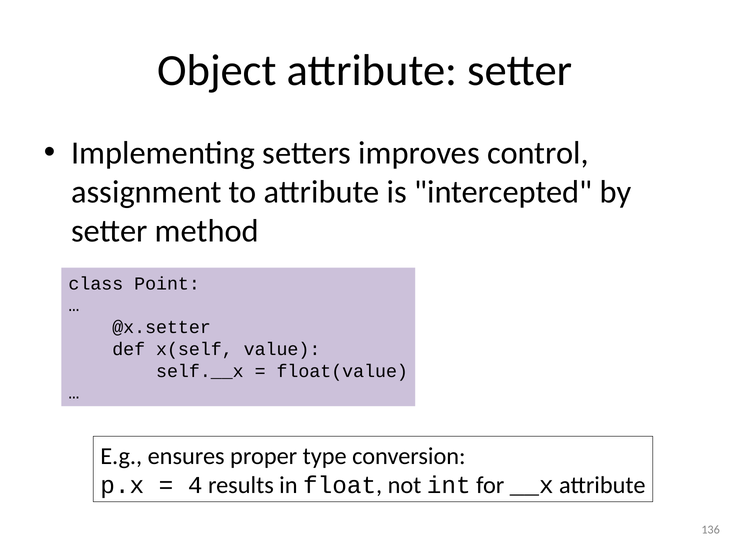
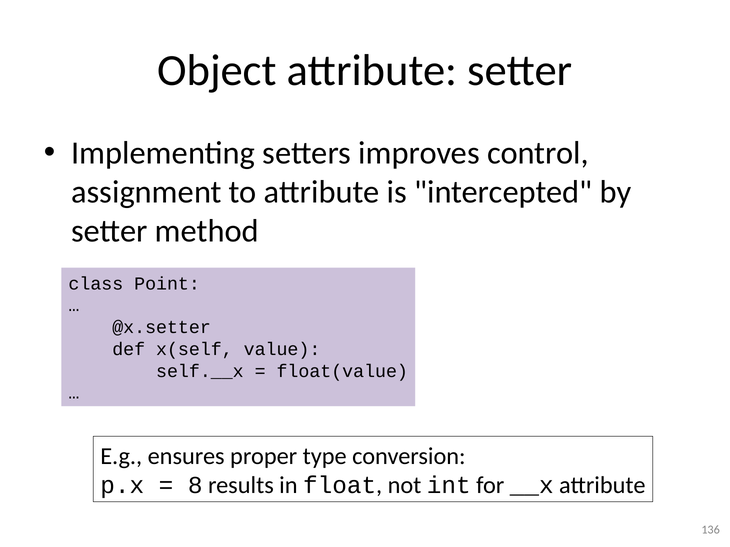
4: 4 -> 8
